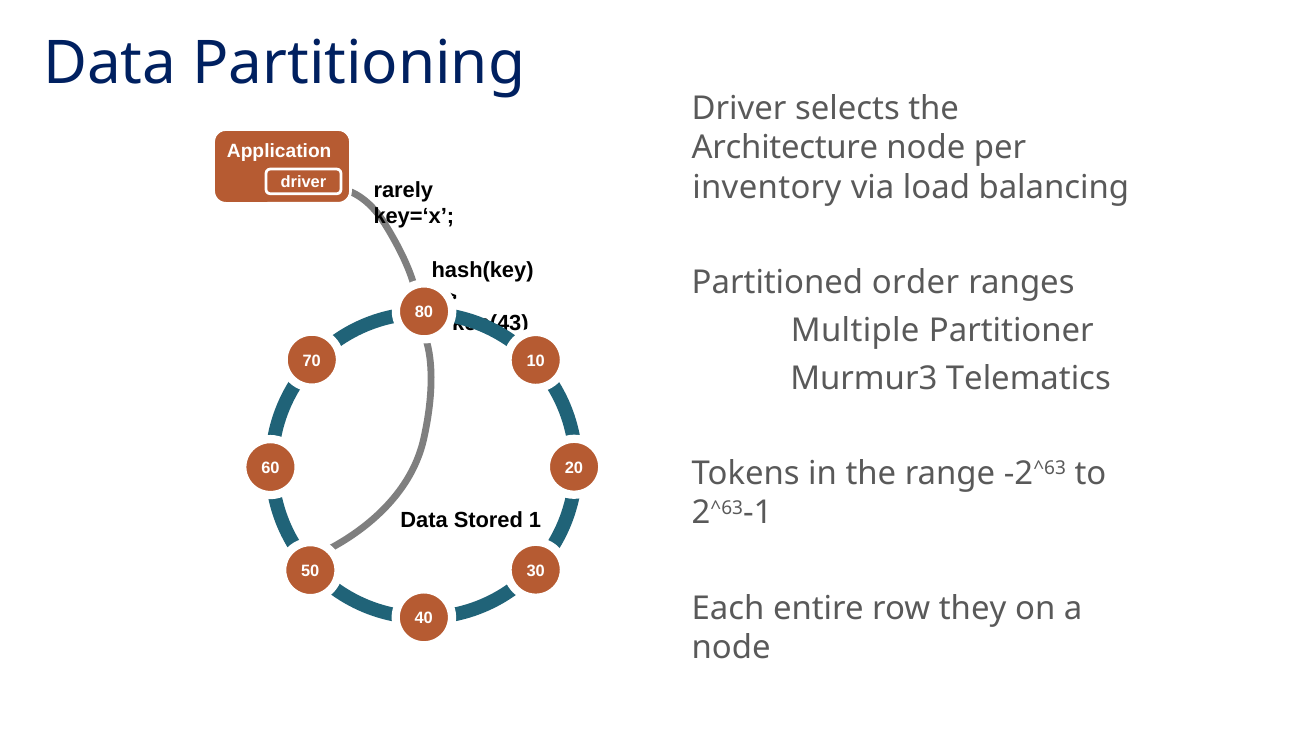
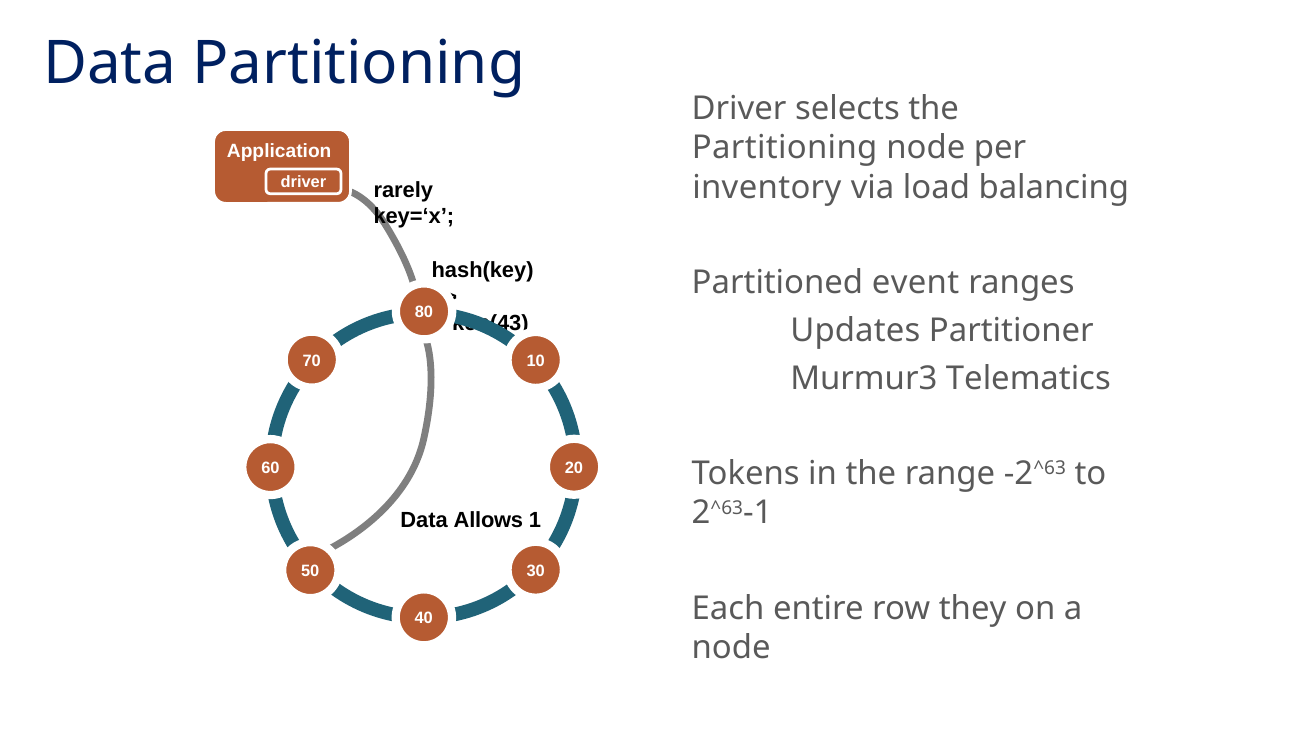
Architecture at (785, 148): Architecture -> Partitioning
order: order -> event
Multiple: Multiple -> Updates
Stored: Stored -> Allows
